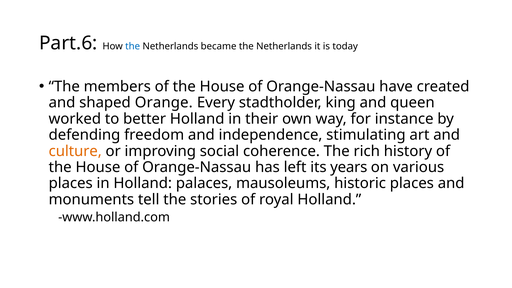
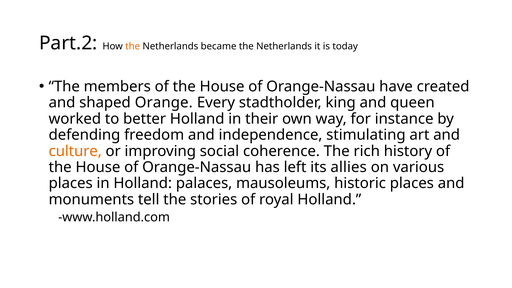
Part.6: Part.6 -> Part.2
the at (133, 46) colour: blue -> orange
years: years -> allies
